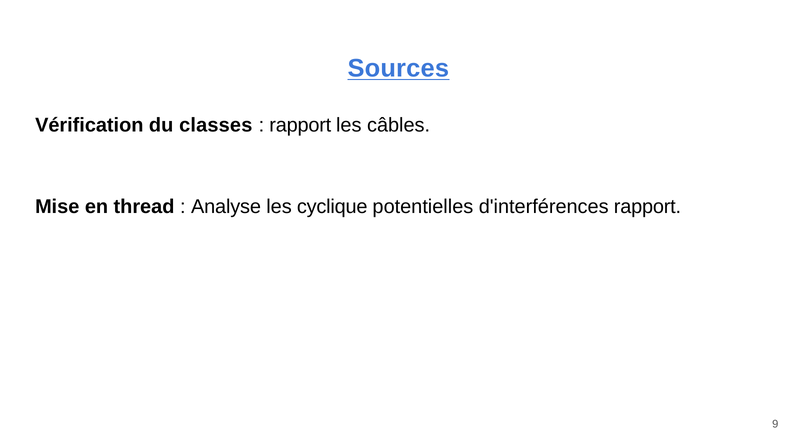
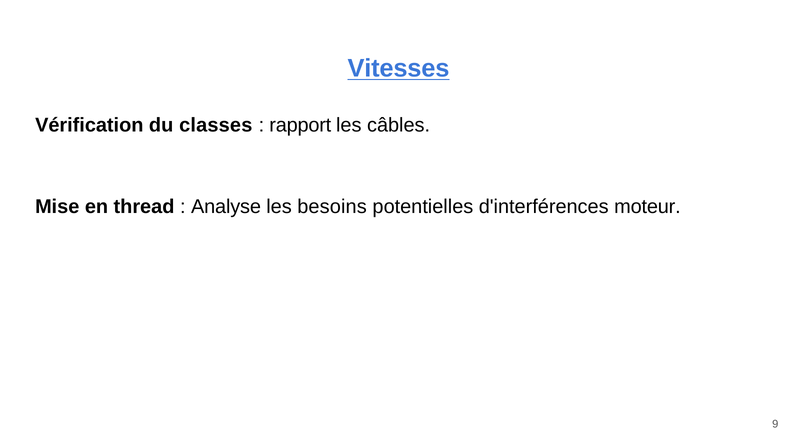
Sources: Sources -> Vitesses
cyclique: cyclique -> besoins
d'interférences rapport: rapport -> moteur
